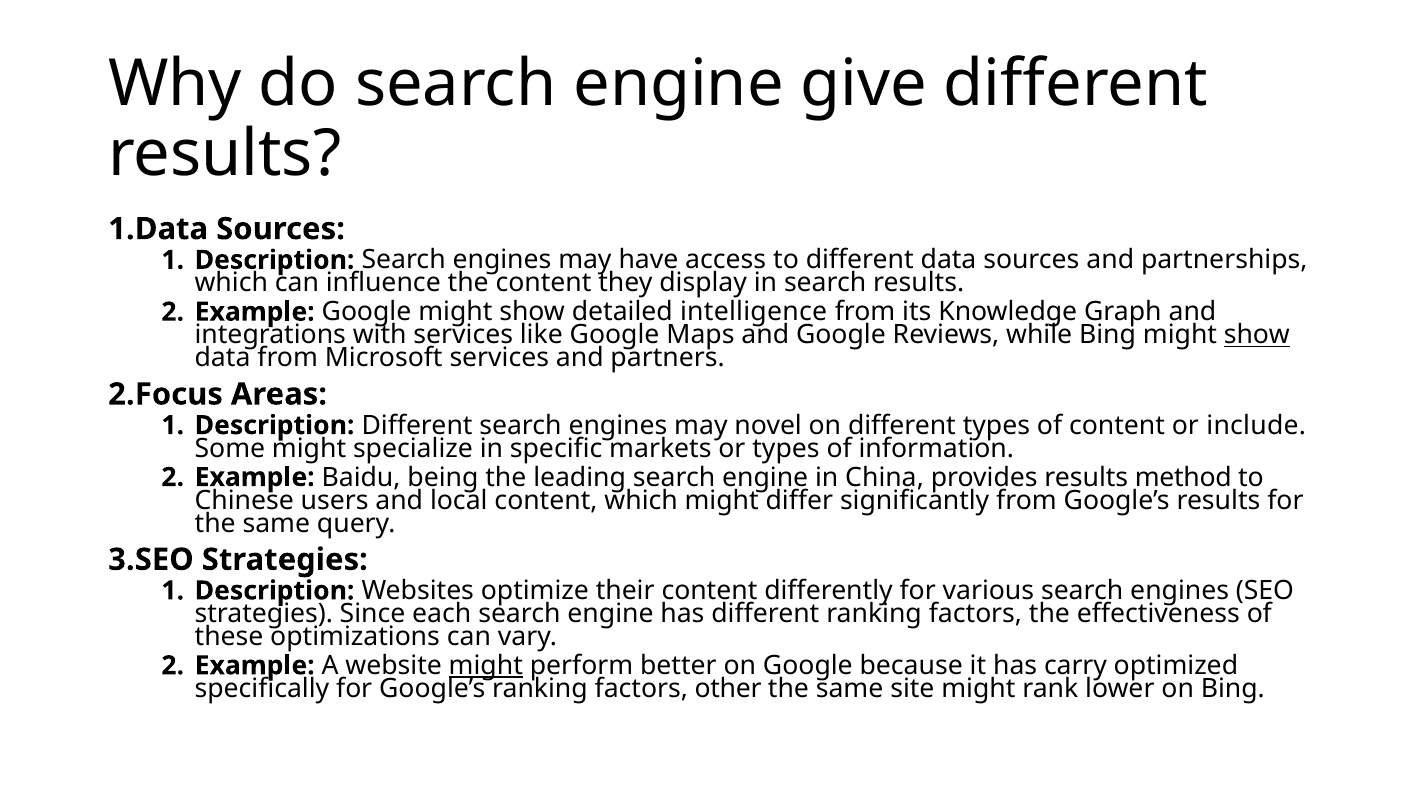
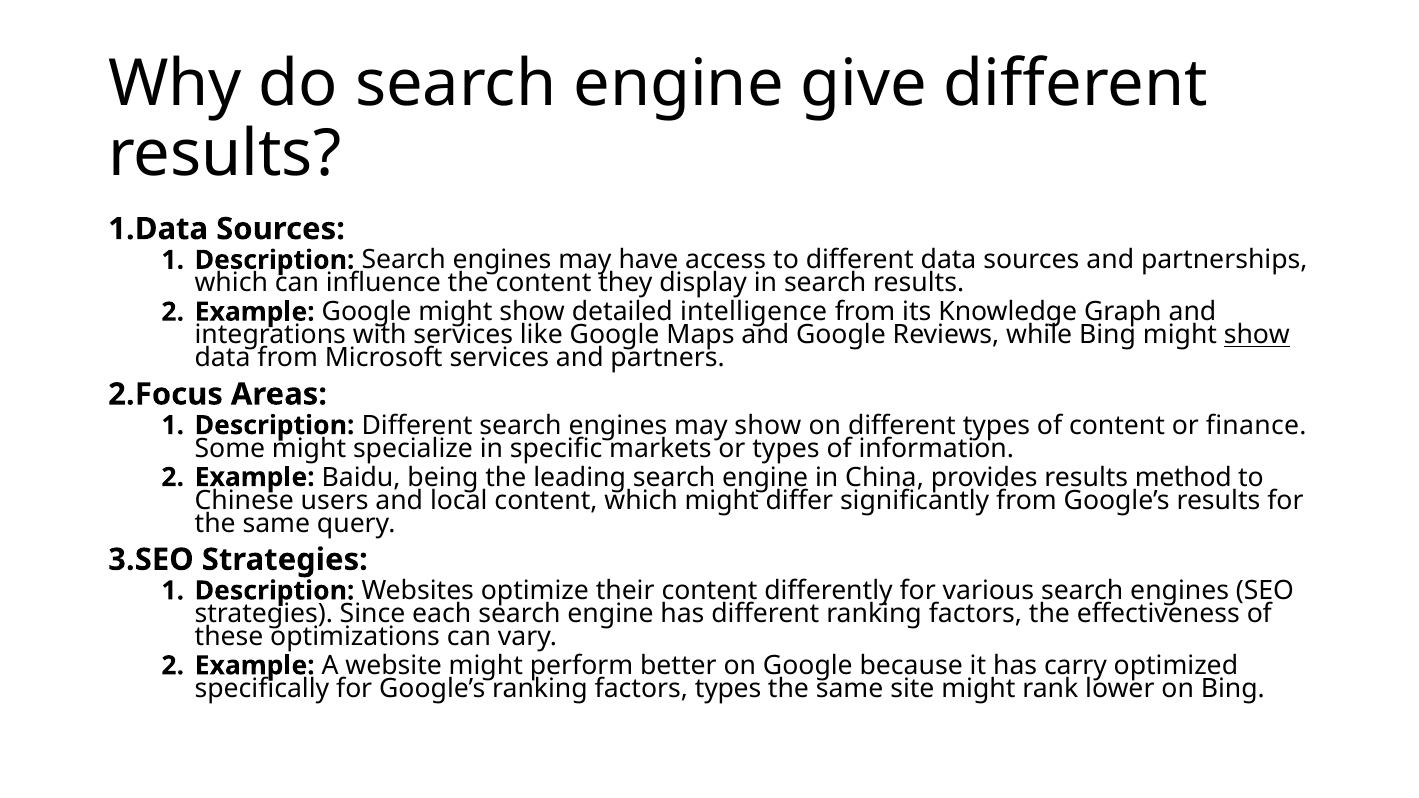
may novel: novel -> show
include: include -> finance
might at (486, 666) underline: present -> none
factors other: other -> types
